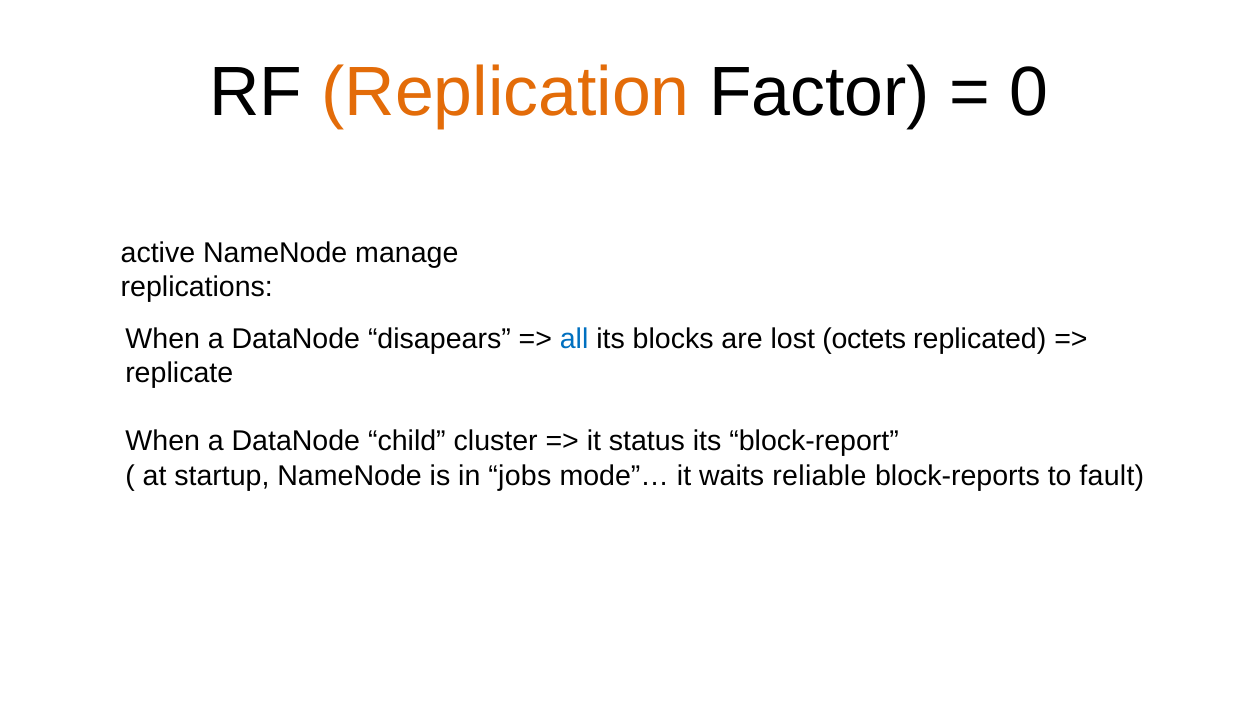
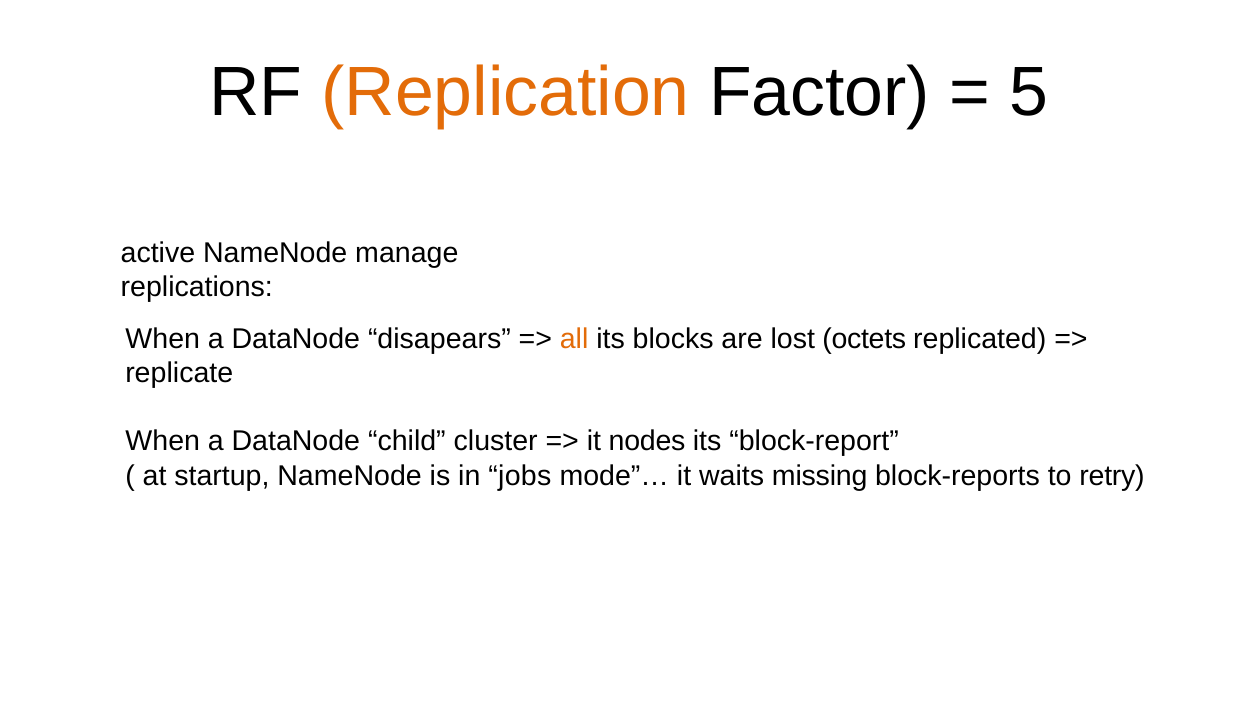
0: 0 -> 5
all colour: blue -> orange
status: status -> nodes
reliable: reliable -> missing
fault: fault -> retry
